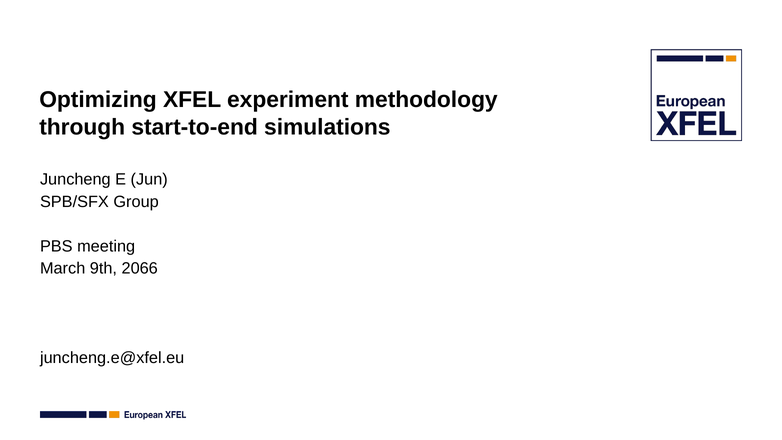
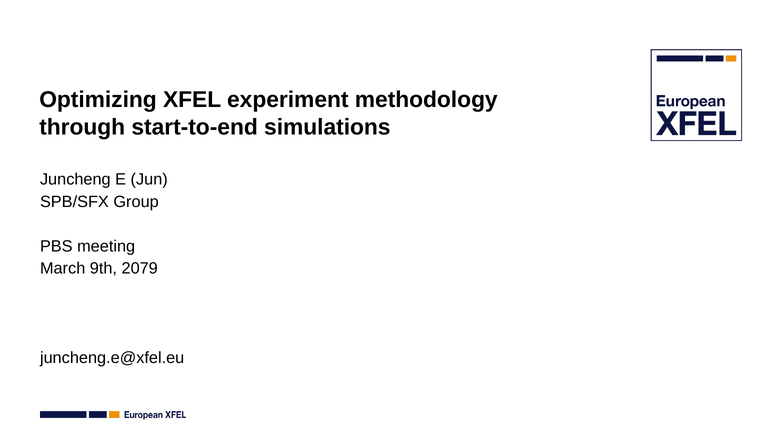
2066: 2066 -> 2079
